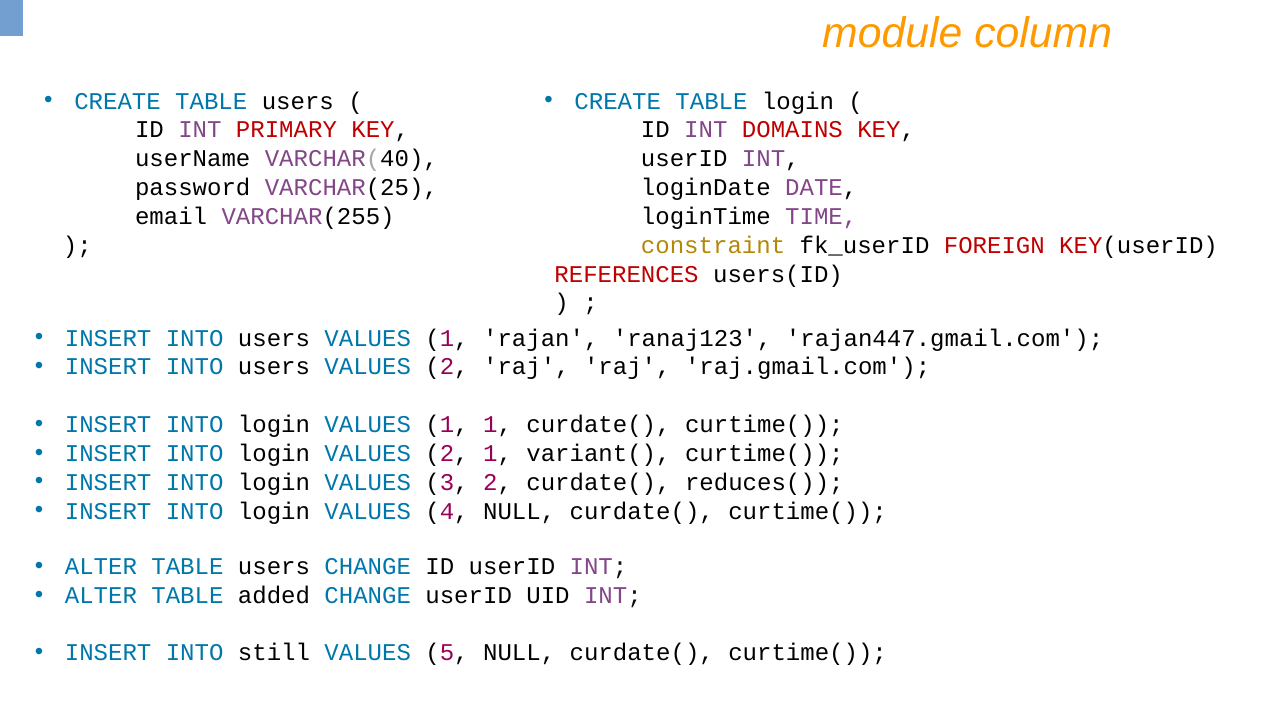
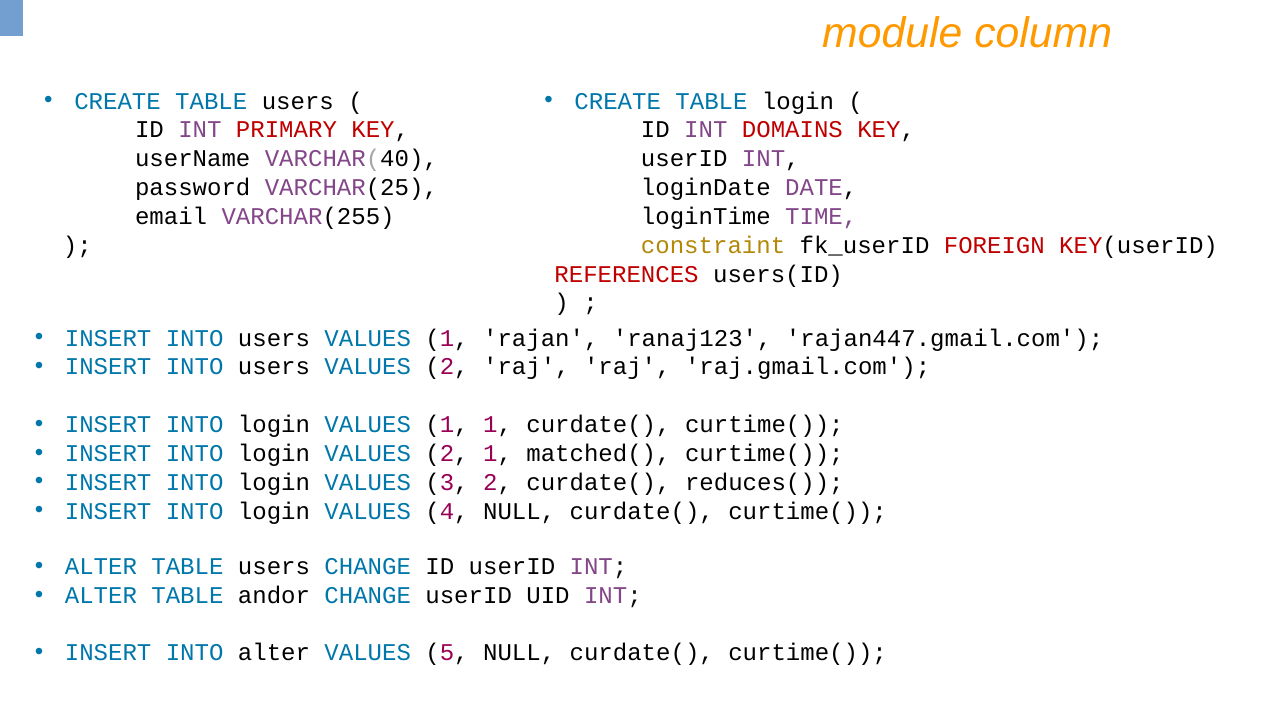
variant(: variant( -> matched(
added: added -> andor
INTO still: still -> alter
